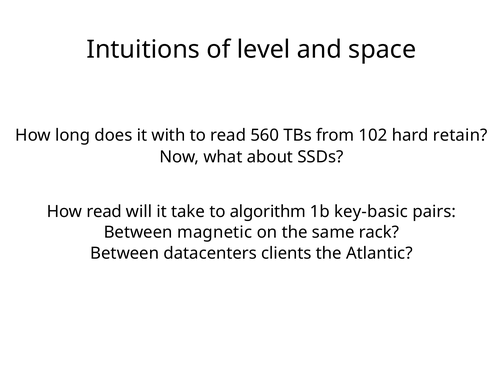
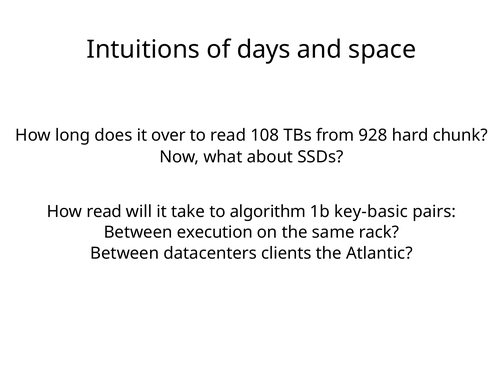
level: level -> days
with: with -> over
560: 560 -> 108
102: 102 -> 928
retain: retain -> chunk
magnetic: magnetic -> execution
